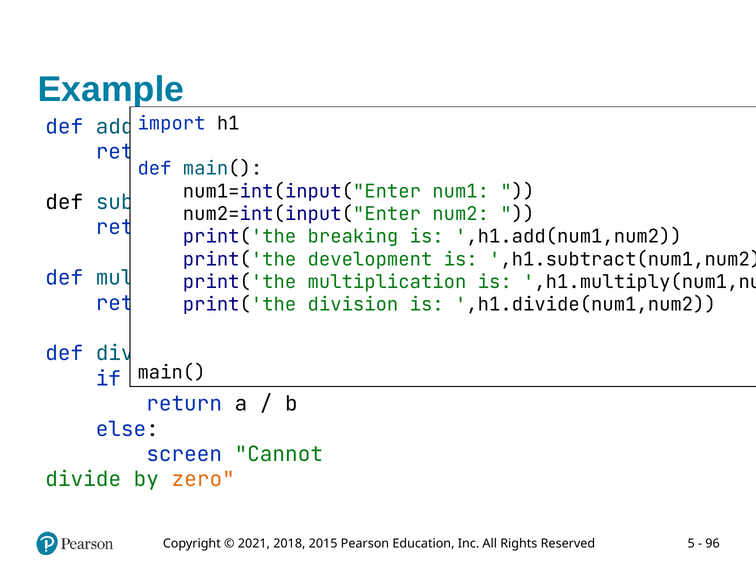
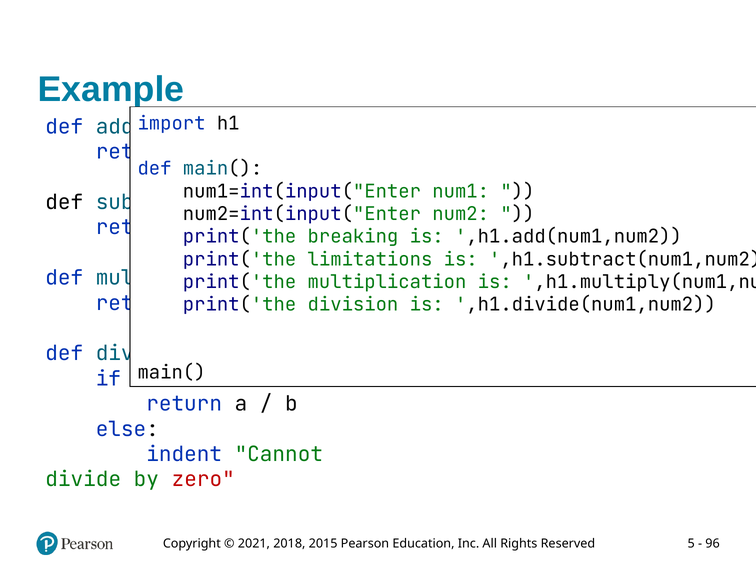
development: development -> limitations
screen: screen -> indent
zero colour: orange -> red
